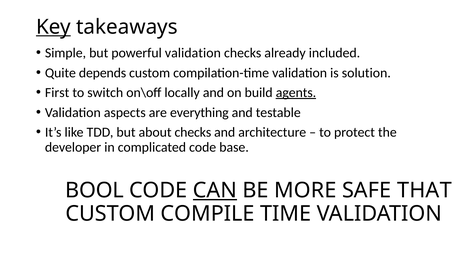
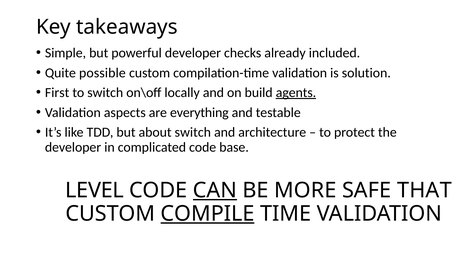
Key underline: present -> none
powerful validation: validation -> developer
depends: depends -> possible
about checks: checks -> switch
BOOL: BOOL -> LEVEL
COMPILE underline: none -> present
